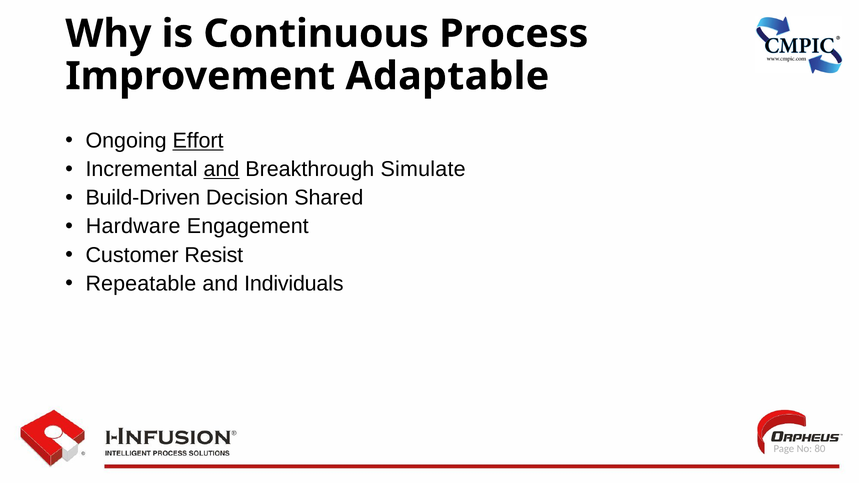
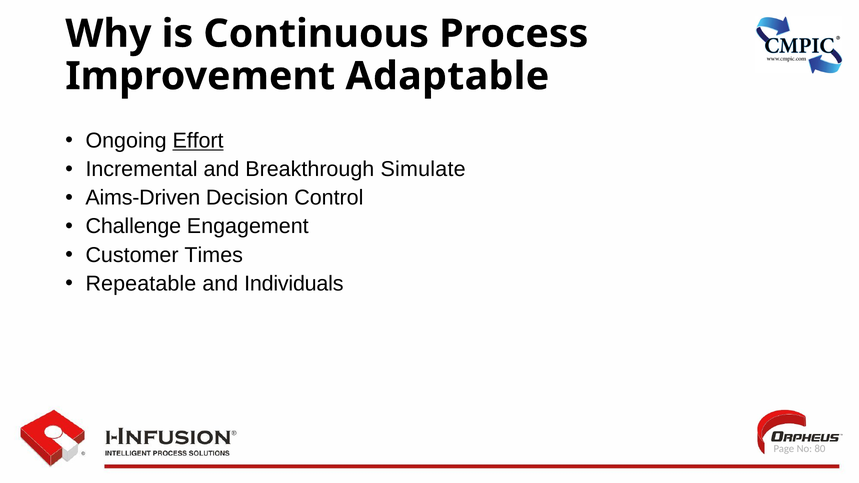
and at (221, 169) underline: present -> none
Build-Driven: Build-Driven -> Aims-Driven
Shared: Shared -> Control
Hardware: Hardware -> Challenge
Resist: Resist -> Times
